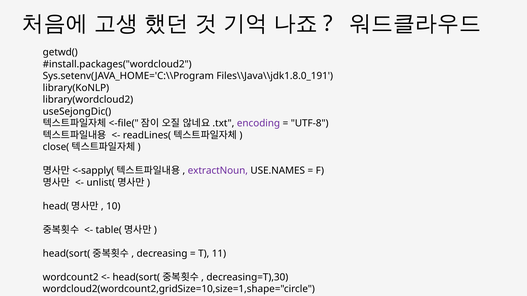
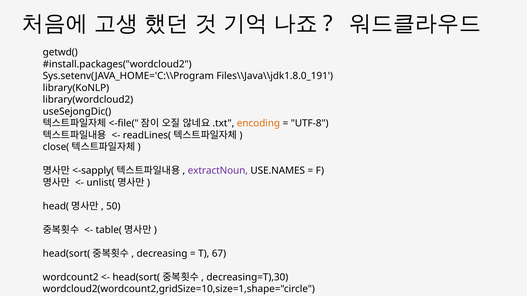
encoding colour: purple -> orange
10: 10 -> 50
11: 11 -> 67
